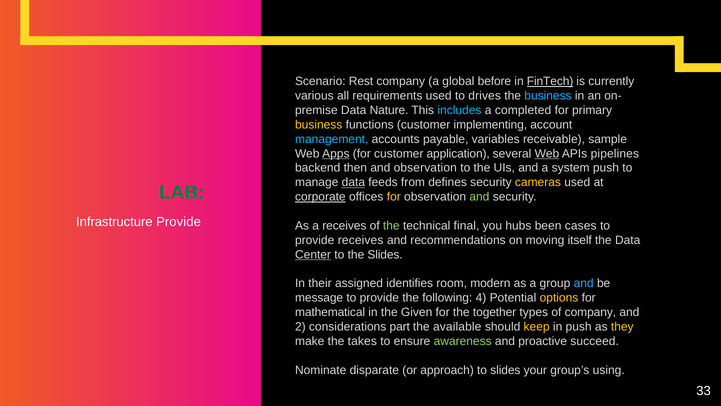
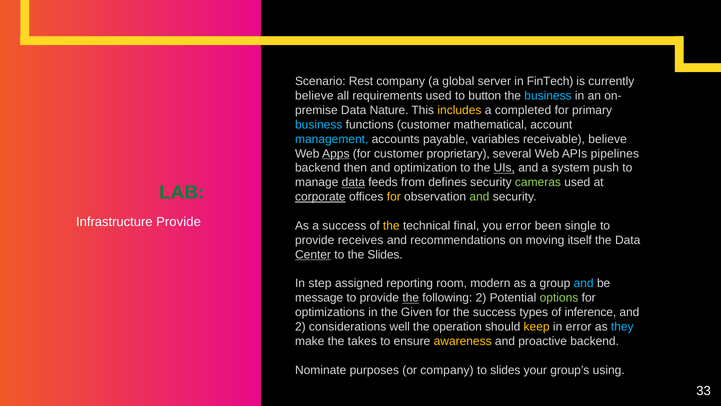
before: before -> server
FinTech underline: present -> none
various at (314, 96): various -> believe
drives: drives -> button
includes colour: light blue -> yellow
business at (319, 125) colour: yellow -> light blue
implementing: implementing -> mathematical
receivable sample: sample -> believe
application: application -> proprietary
Web at (547, 153) underline: present -> none
and observation: observation -> optimization
UIs underline: none -> present
cameras colour: yellow -> light green
a receives: receives -> success
the at (391, 226) colour: light green -> yellow
you hubs: hubs -> error
cases: cases -> single
their: their -> step
identifies: identifies -> reporting
the at (411, 298) underline: none -> present
following 4: 4 -> 2
options colour: yellow -> light green
mathematical: mathematical -> optimizations
the together: together -> success
of company: company -> inference
part: part -> well
available: available -> operation
in push: push -> error
they colour: yellow -> light blue
awareness colour: light green -> yellow
proactive succeed: succeed -> backend
disparate: disparate -> purposes
or approach: approach -> company
